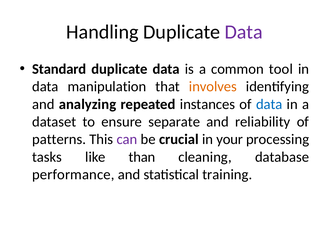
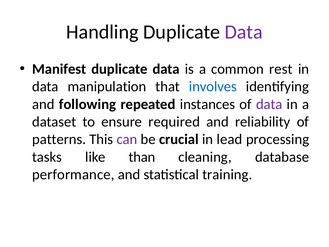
Standard: Standard -> Manifest
tool: tool -> rest
involves colour: orange -> blue
analyzing: analyzing -> following
data at (269, 104) colour: blue -> purple
separate: separate -> required
your: your -> lead
